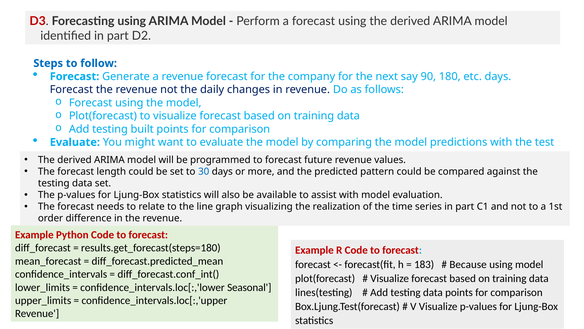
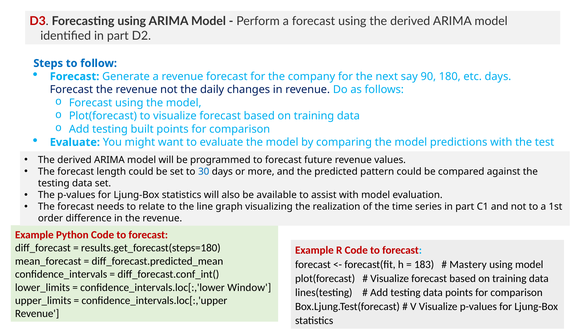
Because: Because -> Mastery
Seasonal: Seasonal -> Window
